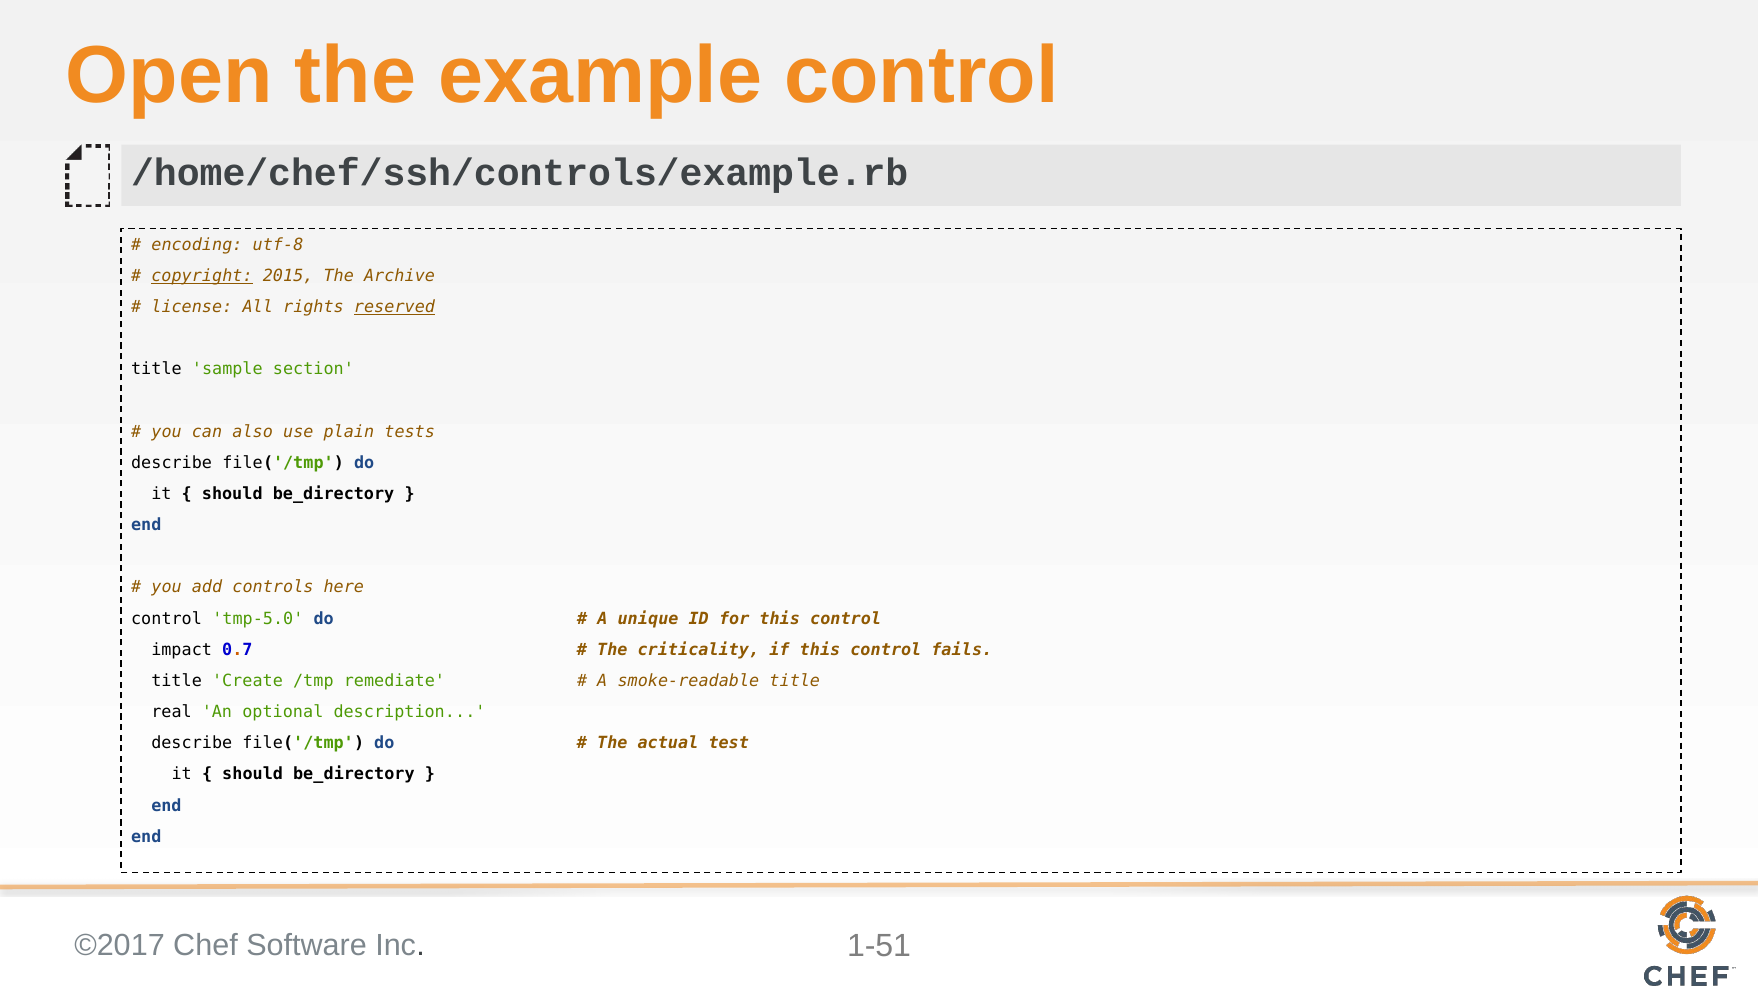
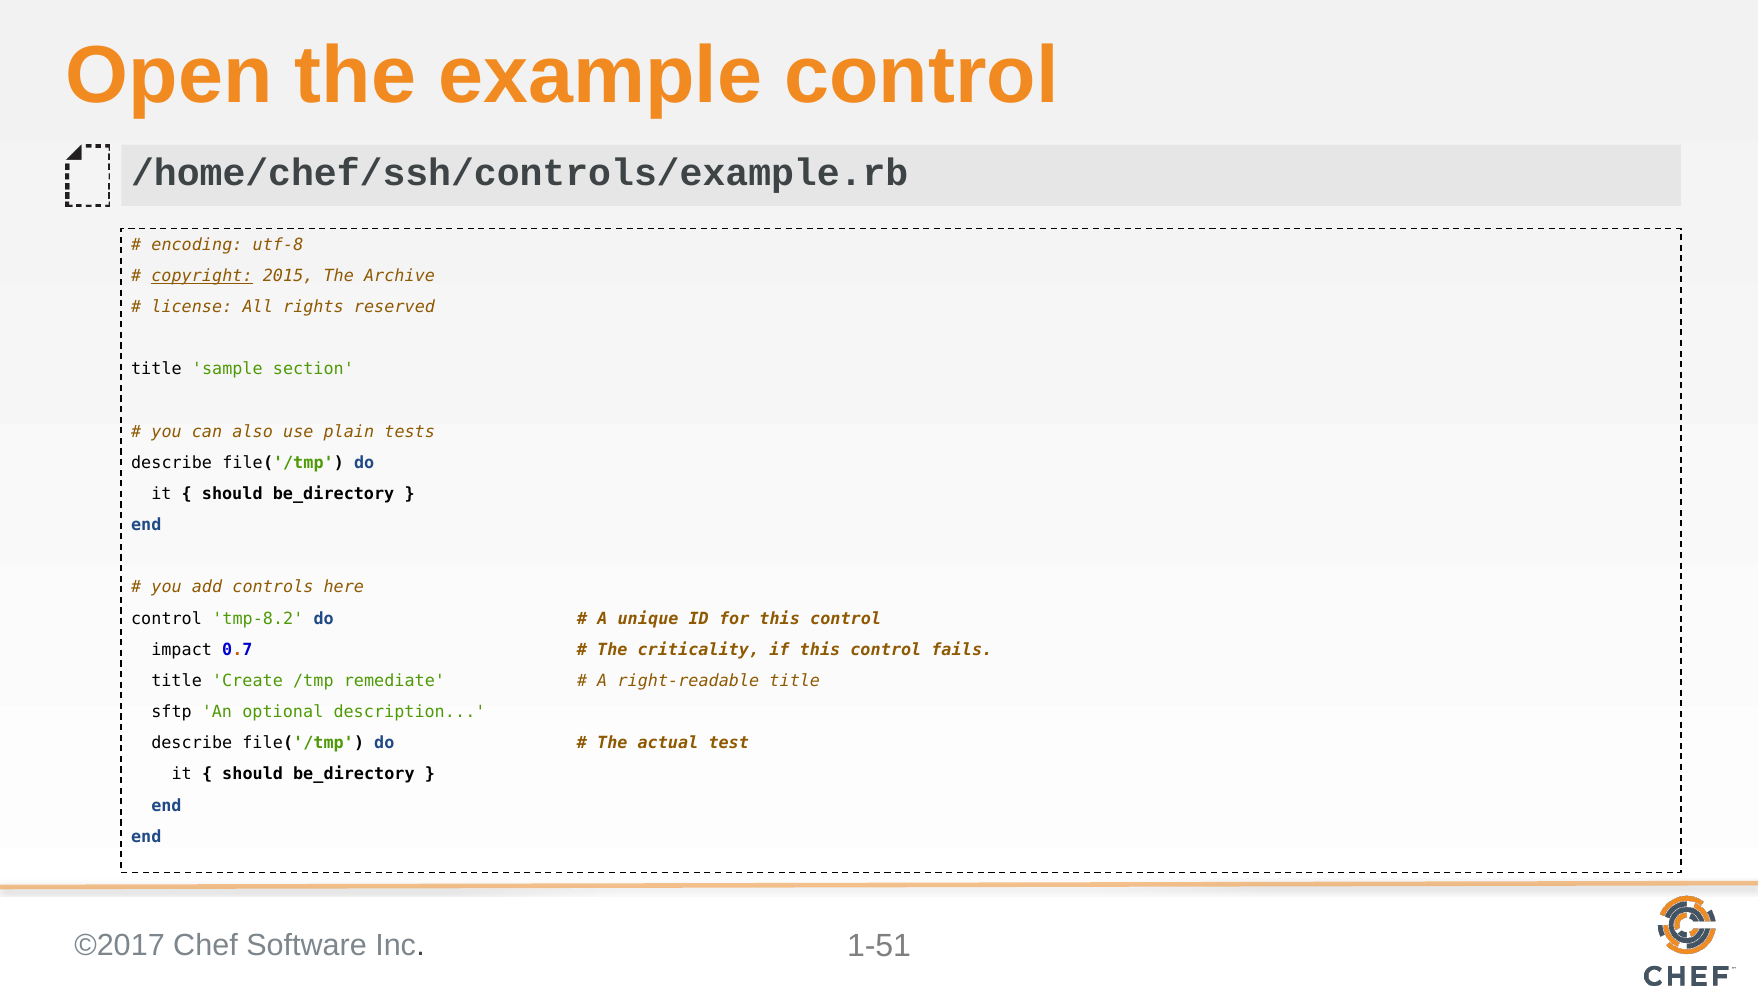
reserved underline: present -> none
tmp-5.0: tmp-5.0 -> tmp-8.2
smoke-readable: smoke-readable -> right-readable
real: real -> sftp
